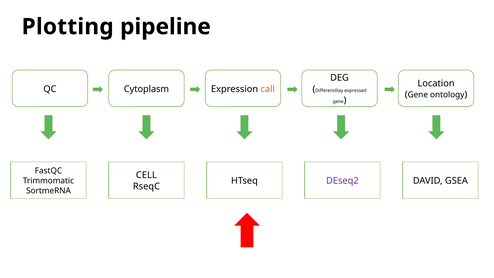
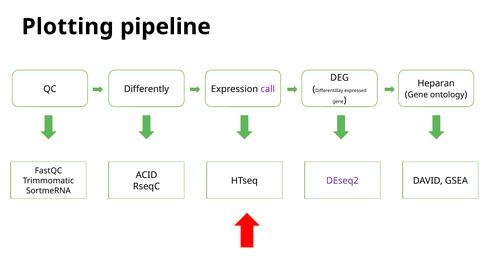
Location: Location -> Heparan
Cytoplasm: Cytoplasm -> Differently
call colour: orange -> purple
CELL: CELL -> ACID
